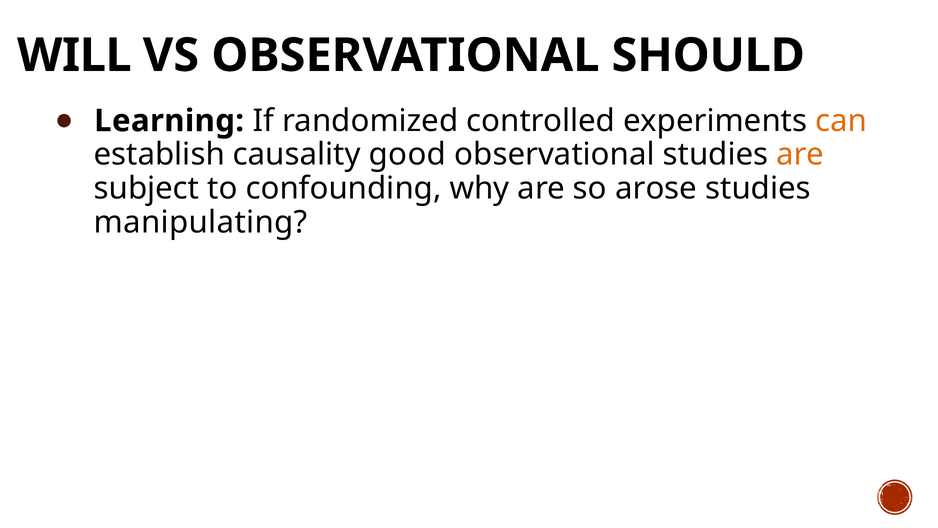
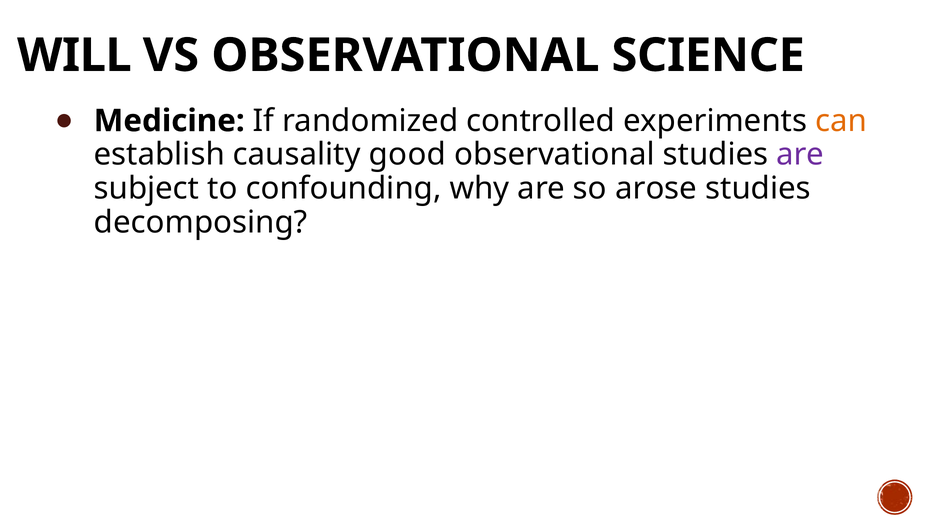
SHOULD: SHOULD -> SCIENCE
Learning: Learning -> Medicine
are at (800, 155) colour: orange -> purple
manipulating: manipulating -> decomposing
